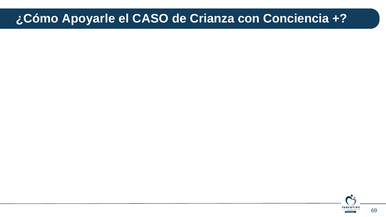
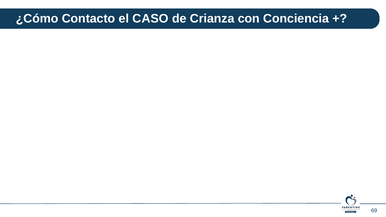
Apoyarle: Apoyarle -> Contacto
